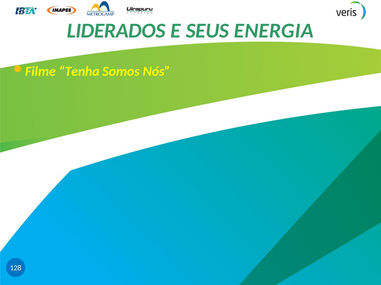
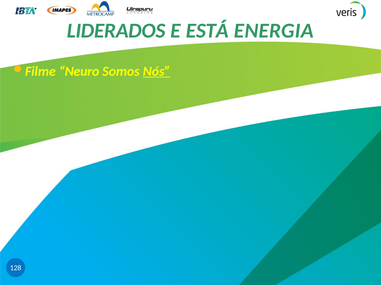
SEUS: SEUS -> ESTÁ
Tenha: Tenha -> Neuro
Nós underline: none -> present
